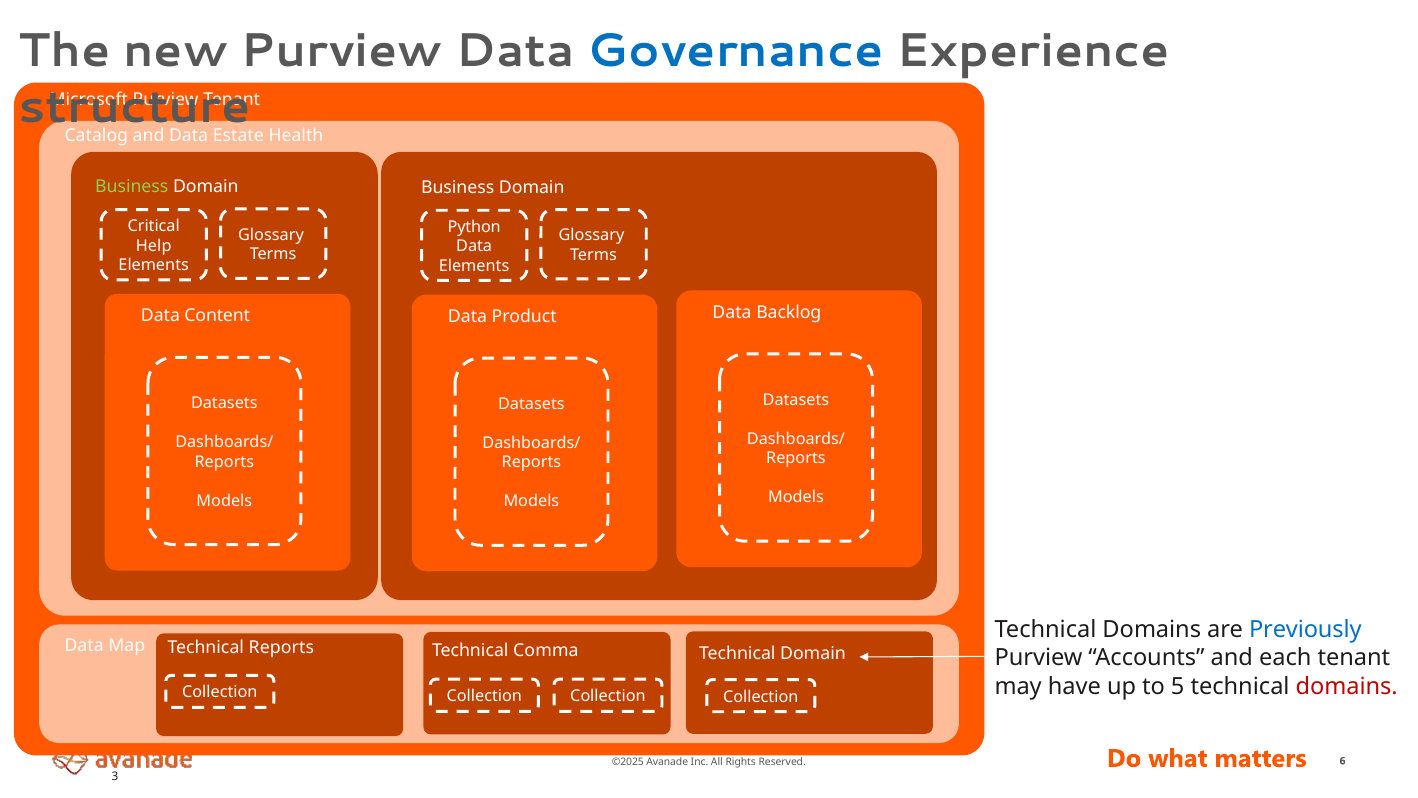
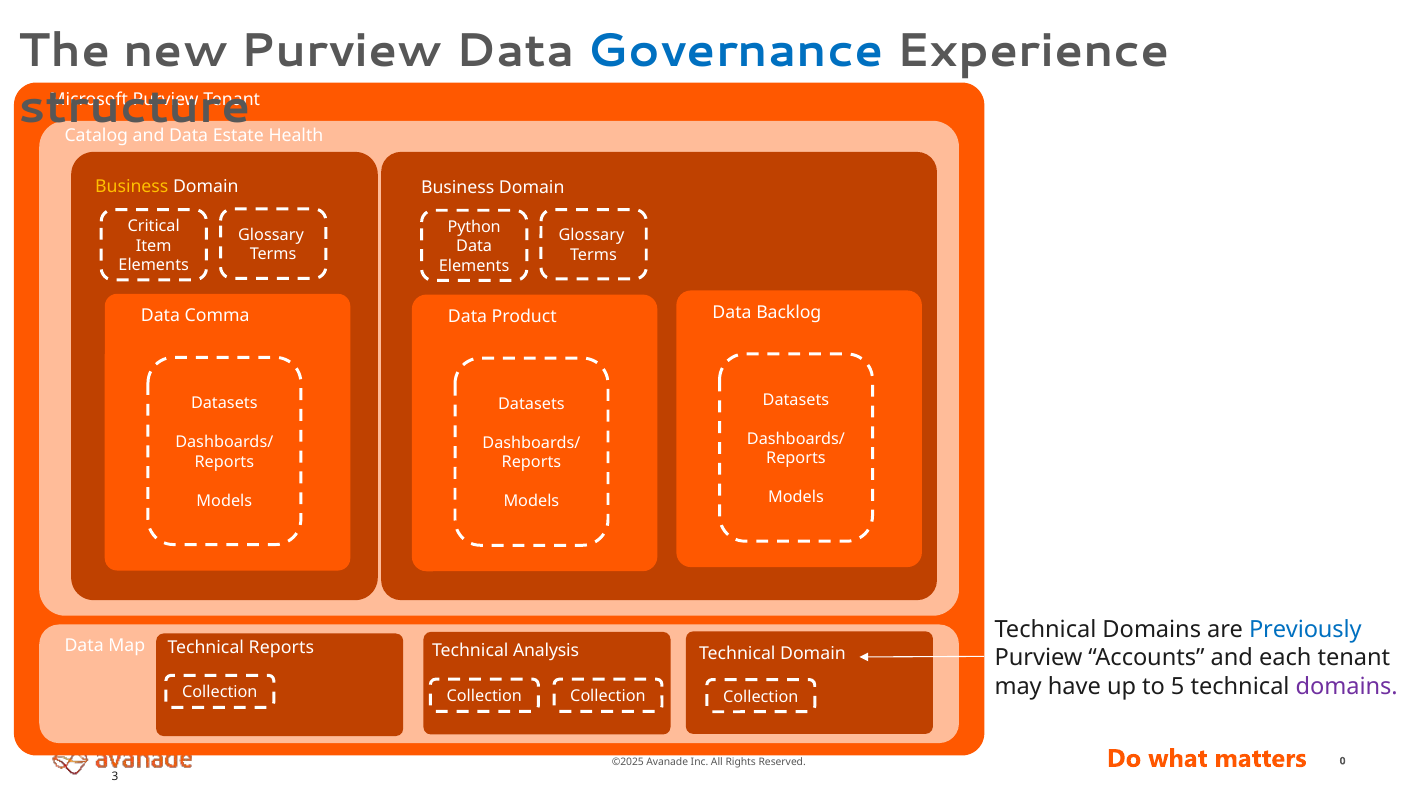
Business at (132, 187) colour: light green -> yellow
Help: Help -> Item
Content: Content -> Comma
Comma: Comma -> Analysis
domains at (1347, 686) colour: red -> purple
6: 6 -> 0
